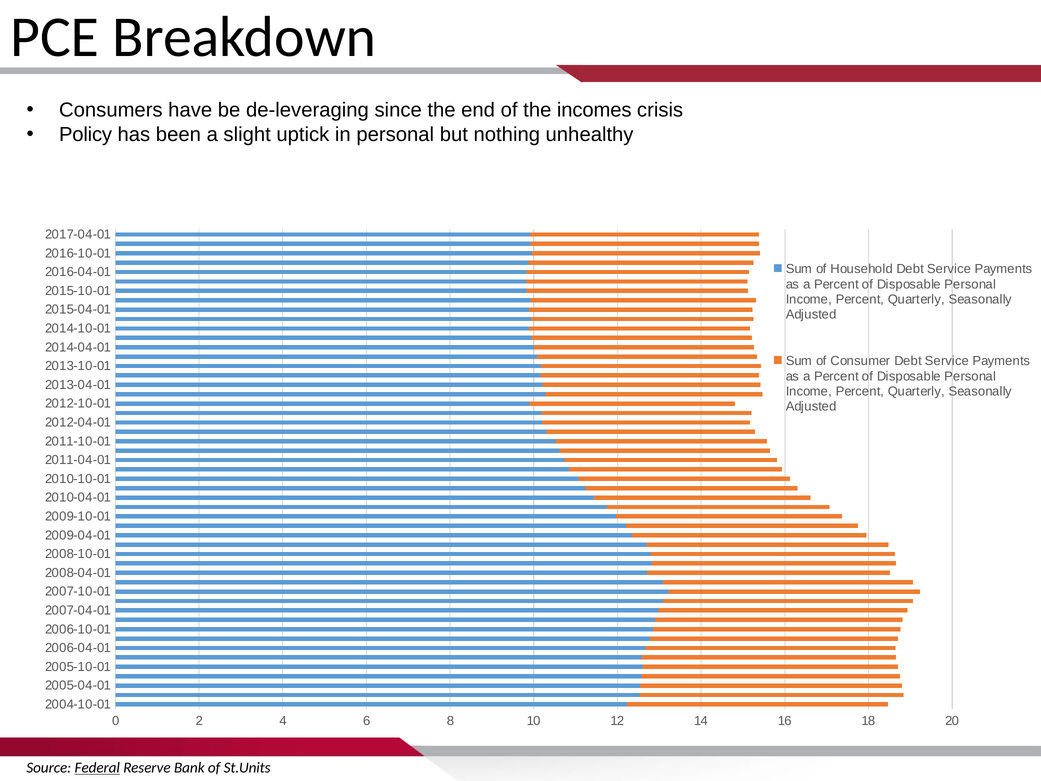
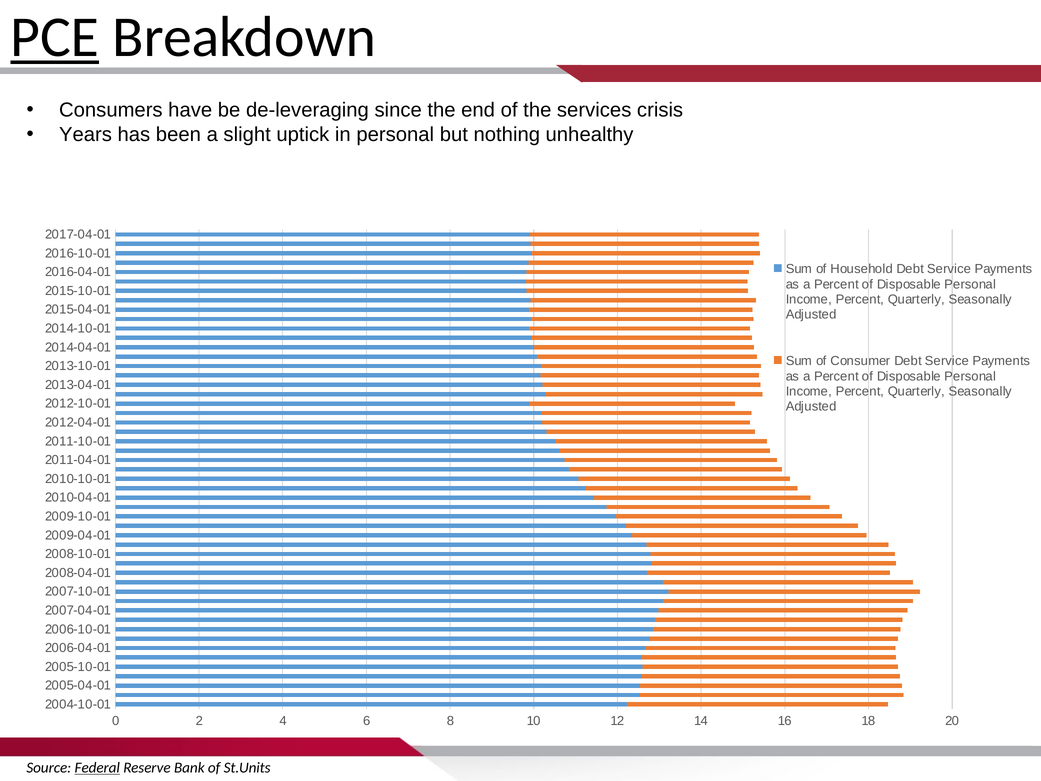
PCE underline: none -> present
incomes: incomes -> services
Policy: Policy -> Years
